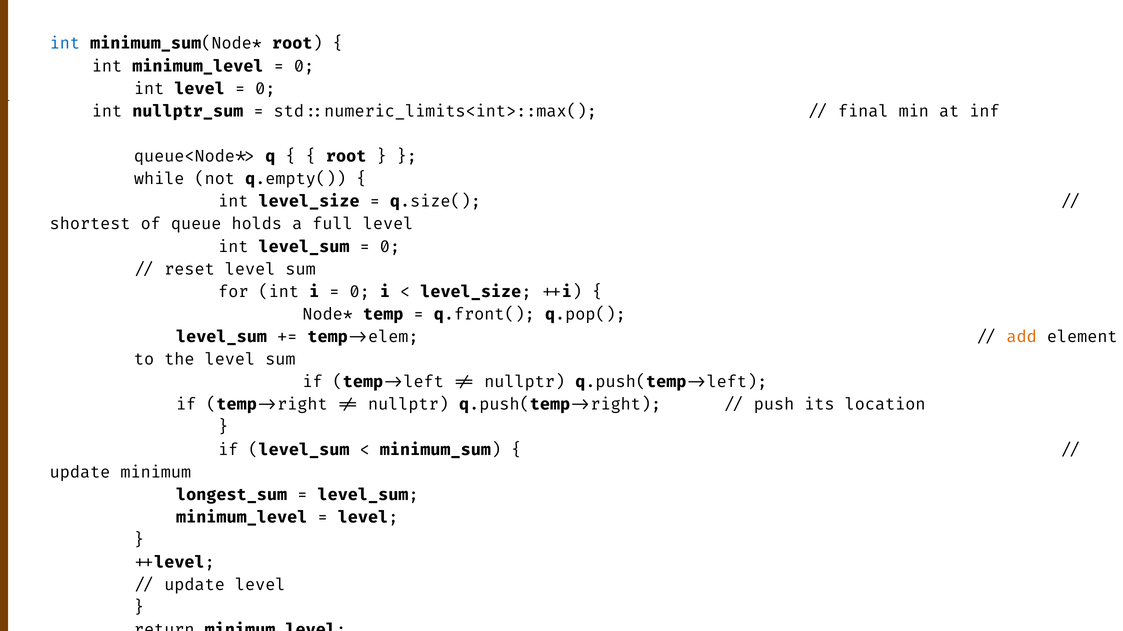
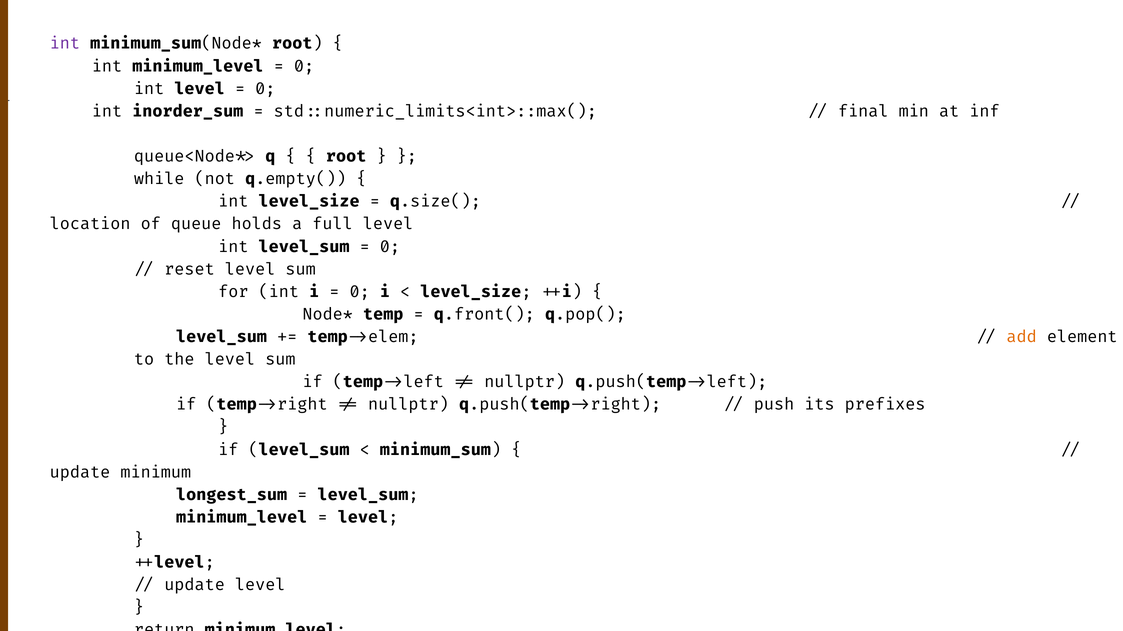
int at (65, 44) colour: blue -> purple
nullptr_sum: nullptr_sum -> inorder_sum
shortest: shortest -> location
location: location -> prefixes
